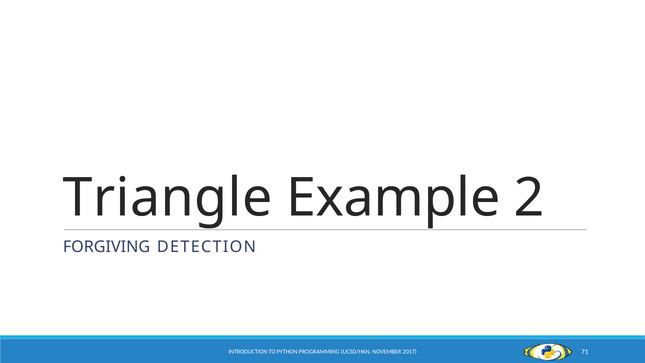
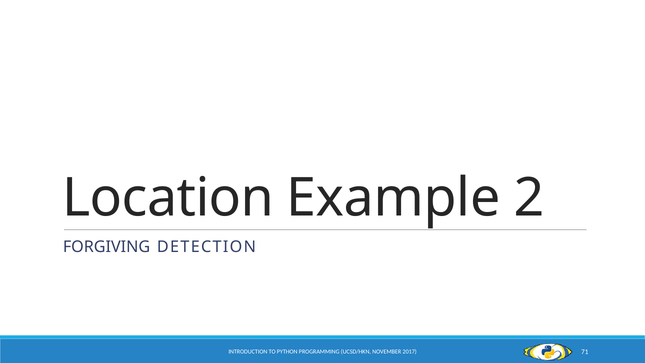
Triangle: Triangle -> Location
